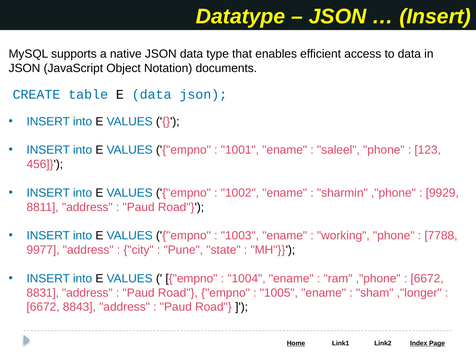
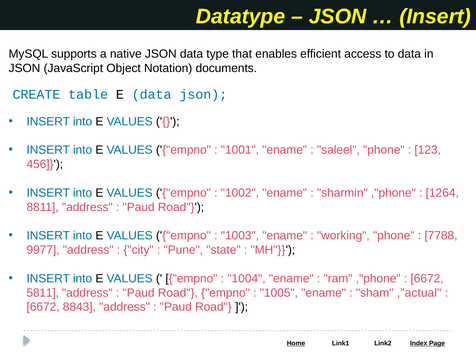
9929: 9929 -> 1264
8831: 8831 -> 5811
,"longer: ,"longer -> ,"actual
